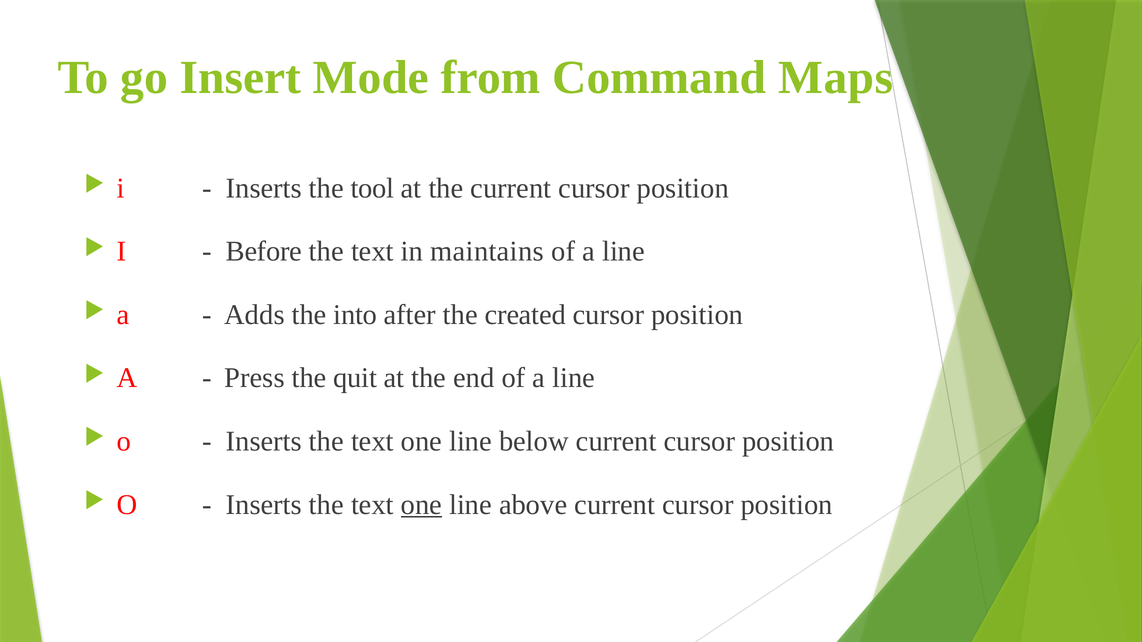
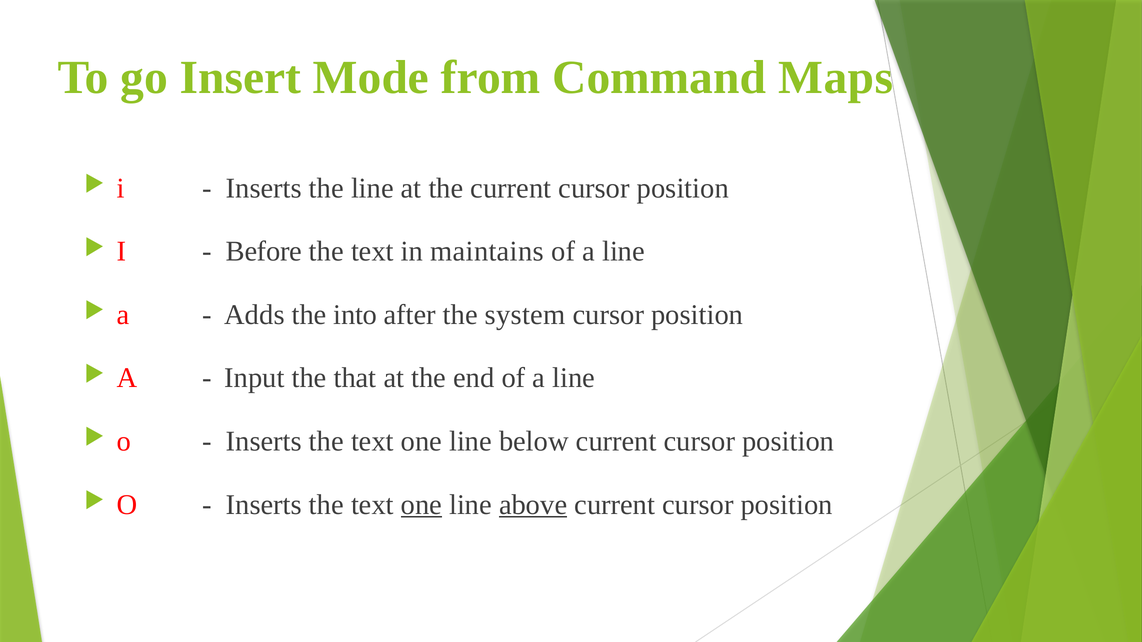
the tool: tool -> line
created: created -> system
Press: Press -> Input
quit: quit -> that
above underline: none -> present
